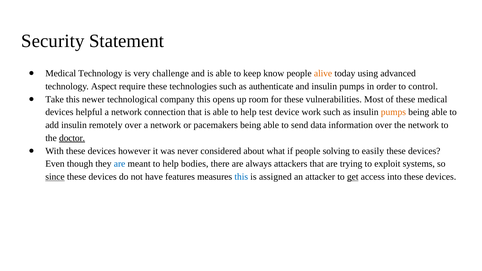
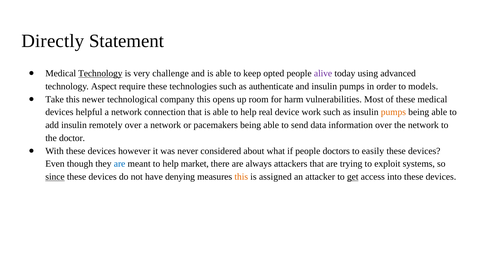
Security: Security -> Directly
Technology at (100, 74) underline: none -> present
know: know -> opted
alive colour: orange -> purple
control: control -> models
for these: these -> harm
test: test -> real
doctor underline: present -> none
solving: solving -> doctors
bodies: bodies -> market
features: features -> denying
this at (241, 177) colour: blue -> orange
